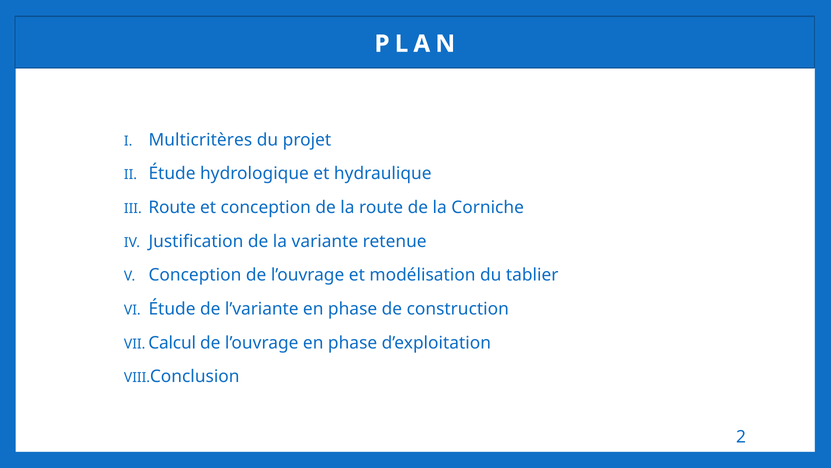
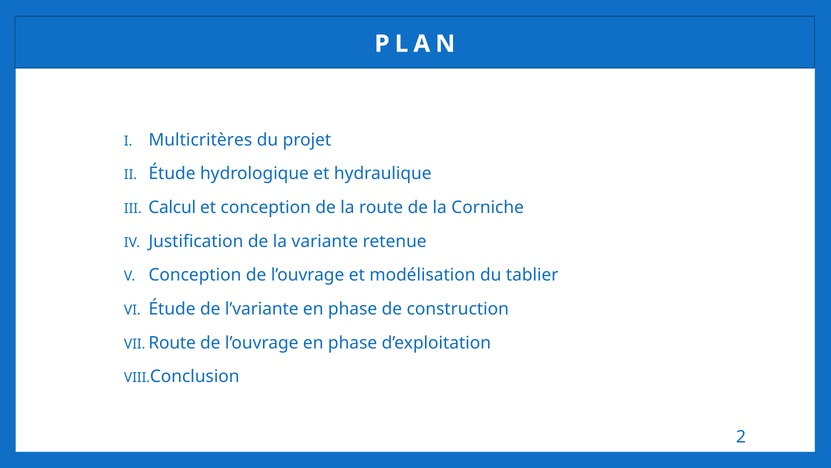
Route at (172, 207): Route -> Calcul
Calcul at (172, 342): Calcul -> Route
